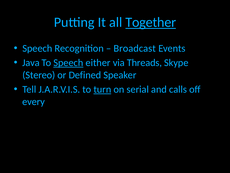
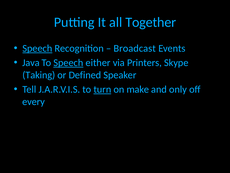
Together underline: present -> none
Speech at (37, 48) underline: none -> present
Threads: Threads -> Printers
Stereo: Stereo -> Taking
serial: serial -> make
calls: calls -> only
